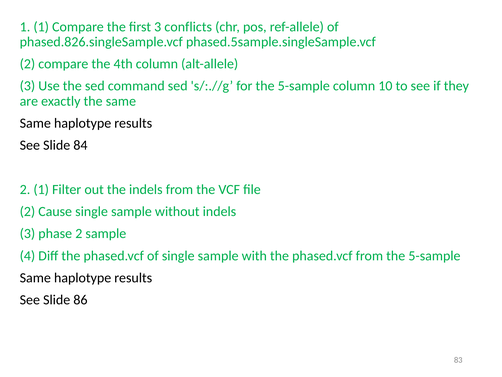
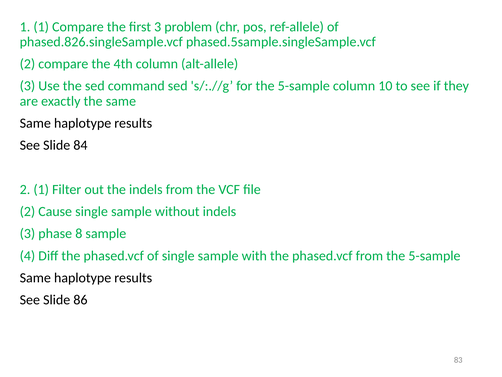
conflicts: conflicts -> problem
phase 2: 2 -> 8
